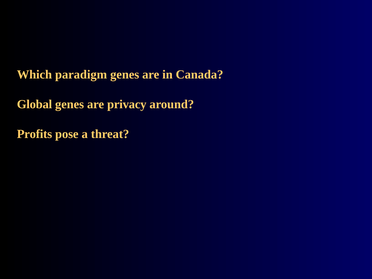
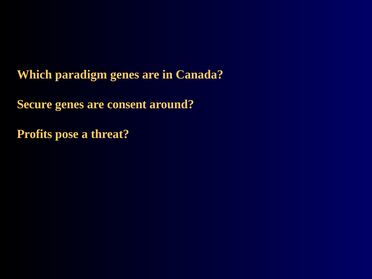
Global: Global -> Secure
privacy: privacy -> consent
